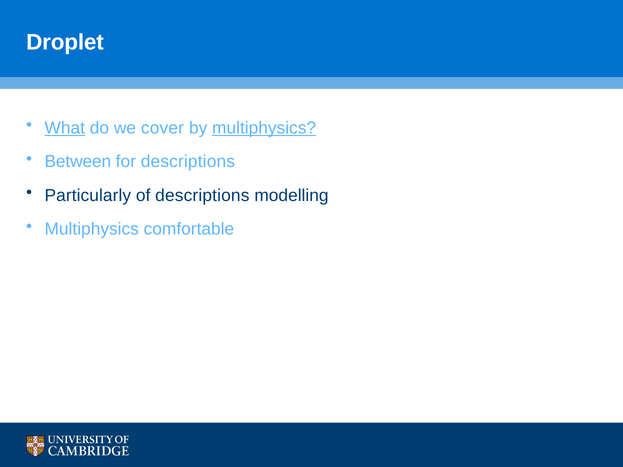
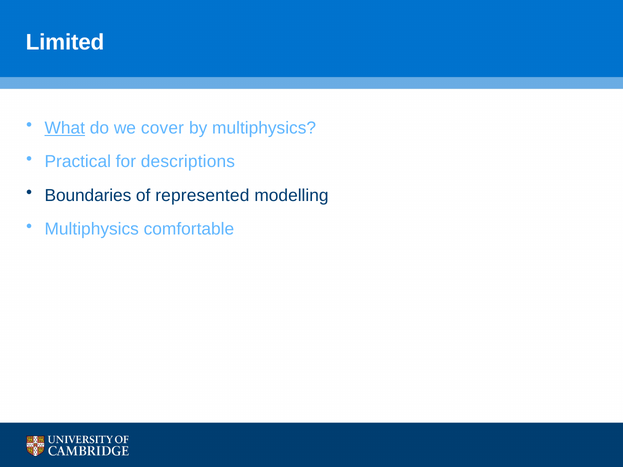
Droplet: Droplet -> Limited
multiphysics at (264, 128) underline: present -> none
Between: Between -> Practical
Particularly: Particularly -> Boundaries
of descriptions: descriptions -> represented
